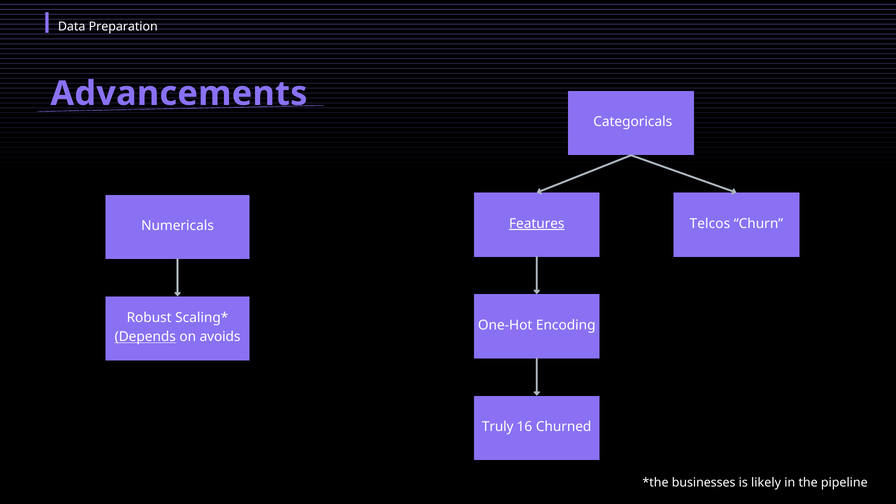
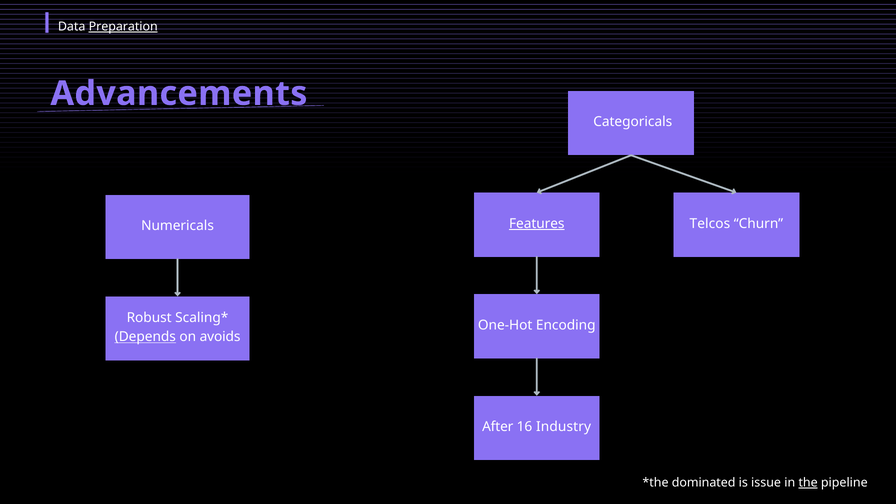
Preparation underline: none -> present
Truly: Truly -> After
Churned: Churned -> Industry
businesses: businesses -> dominated
likely: likely -> issue
the underline: none -> present
